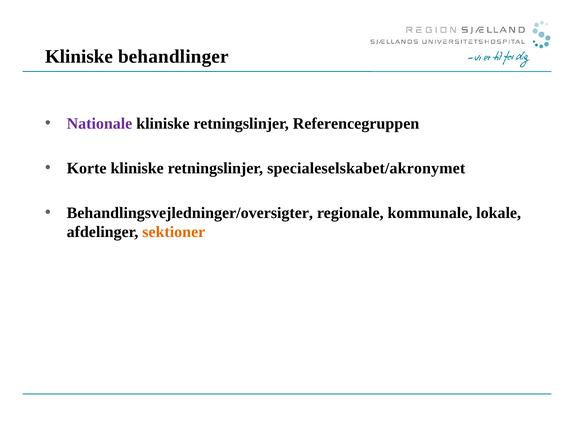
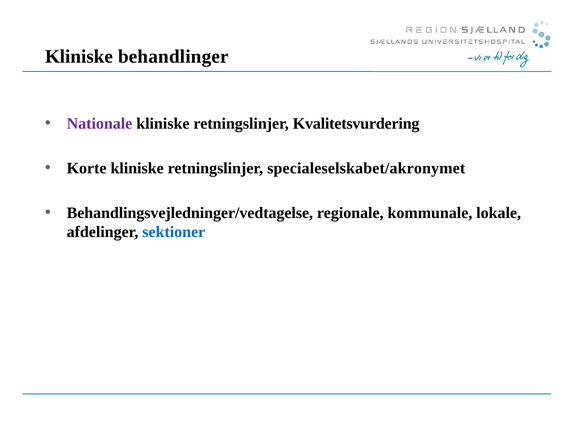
Referencegruppen: Referencegruppen -> Kvalitetsvurdering
Behandlingsvejledninger/oversigter: Behandlingsvejledninger/oversigter -> Behandlingsvejledninger/vedtagelse
sektioner colour: orange -> blue
